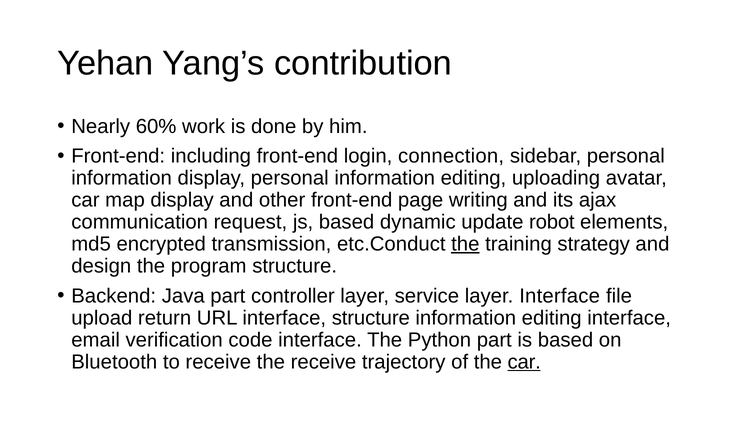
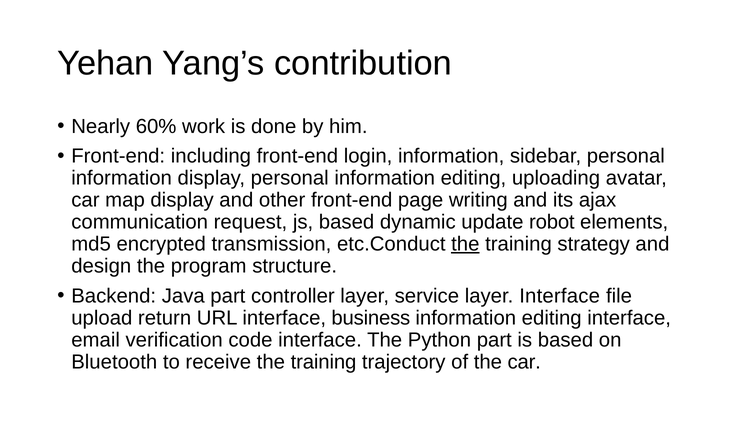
login connection: connection -> information
interface structure: structure -> business
receive the receive: receive -> training
car at (524, 361) underline: present -> none
